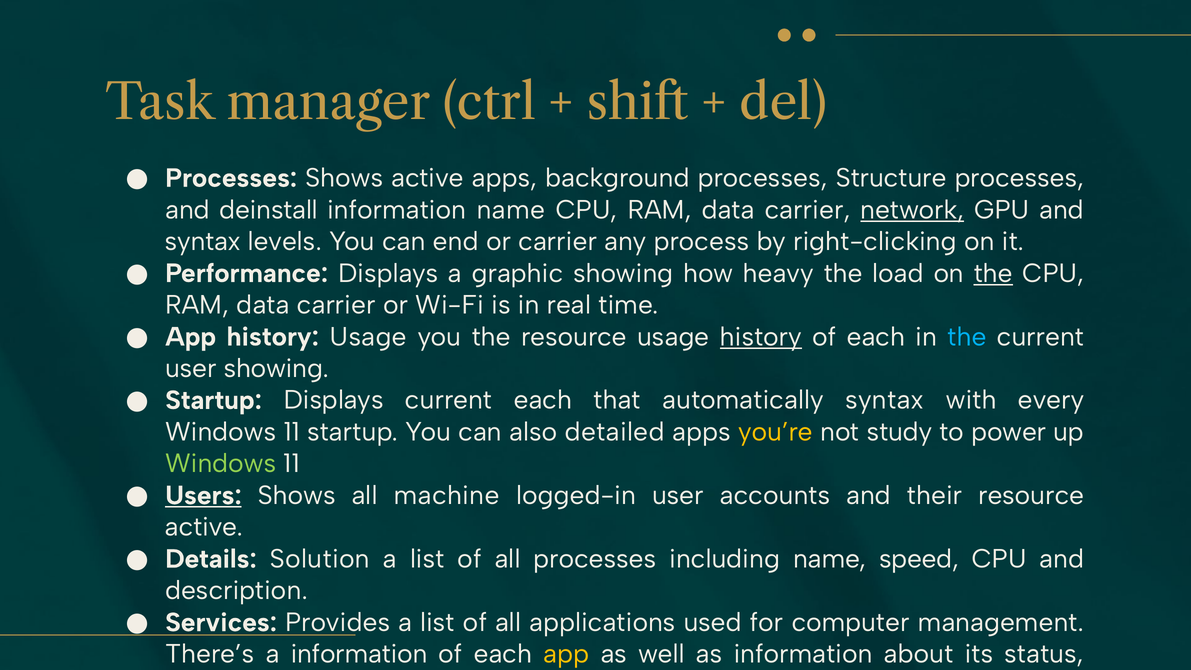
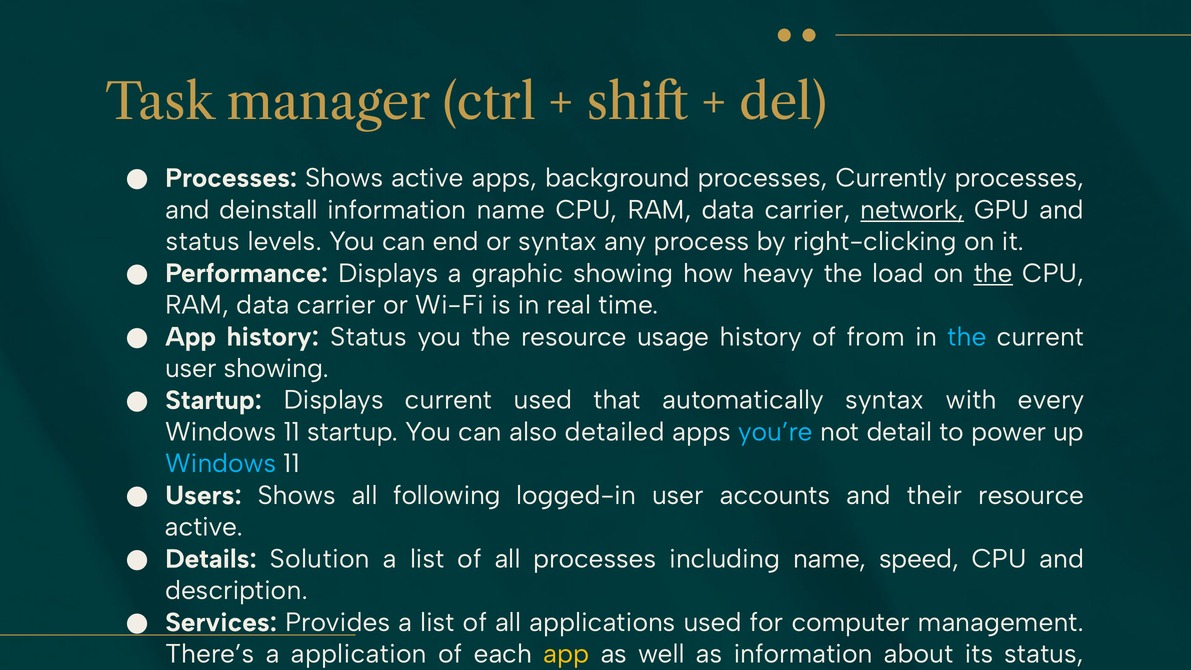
Structure: Structure -> Currently
syntax at (203, 242): syntax -> status
or carrier: carrier -> syntax
history Usage: Usage -> Status
history at (761, 337) underline: present -> none
each at (876, 337): each -> from
current each: each -> used
you’re colour: yellow -> light blue
study: study -> detail
Windows at (221, 464) colour: light green -> light blue
Users underline: present -> none
machine: machine -> following
a information: information -> application
